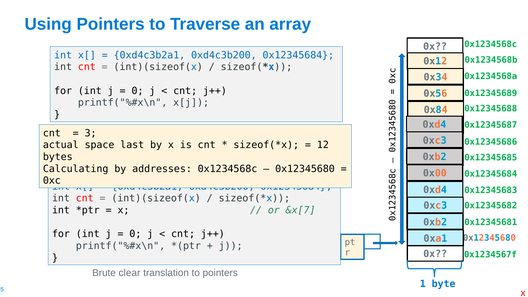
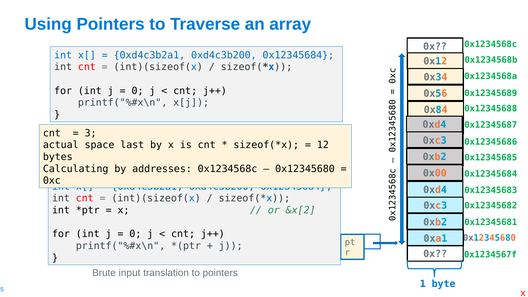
&x[7: &x[7 -> &x[2
clear: clear -> input
